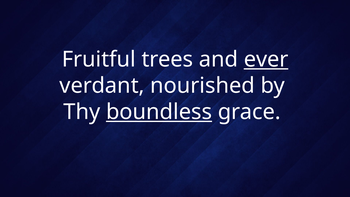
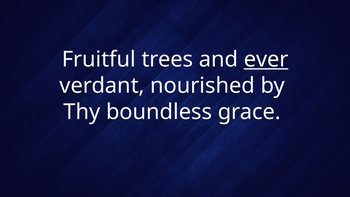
boundless underline: present -> none
